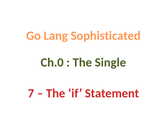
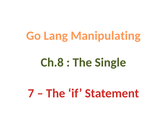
Sophisticated: Sophisticated -> Manipulating
Ch.0: Ch.0 -> Ch.8
